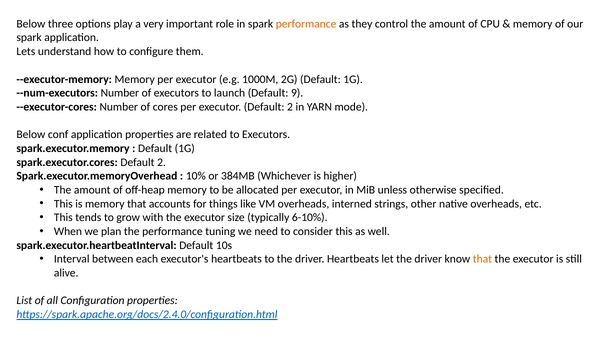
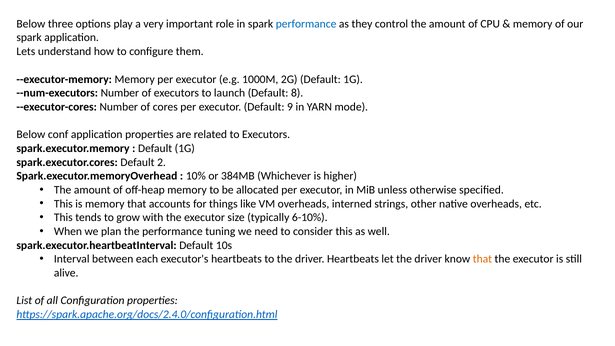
performance at (306, 24) colour: orange -> blue
9: 9 -> 8
executor Default 2: 2 -> 9
